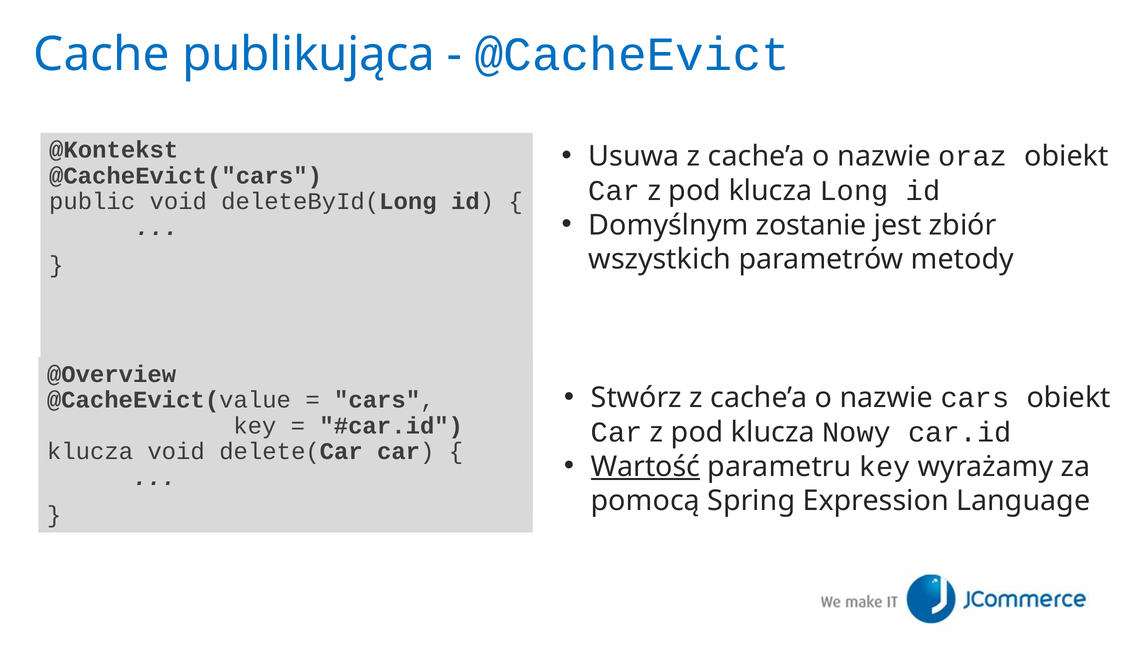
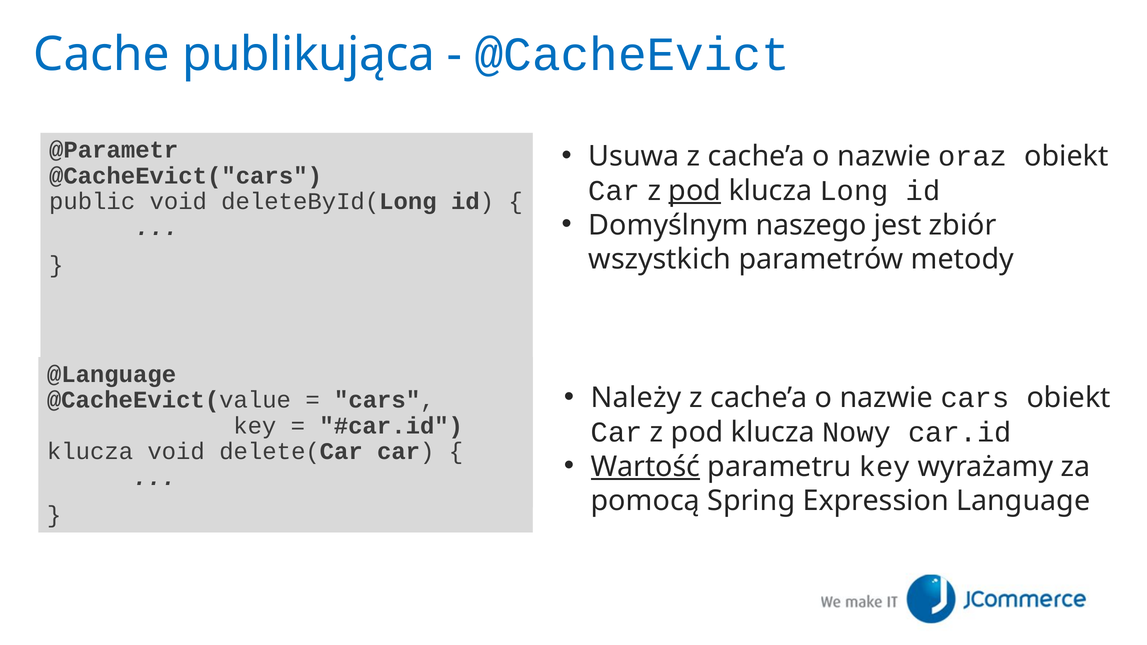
@Kontekst: @Kontekst -> @Parametr
pod at (695, 191) underline: none -> present
zostanie: zostanie -> naszego
@Overview: @Overview -> @Language
Stwórz: Stwórz -> Należy
